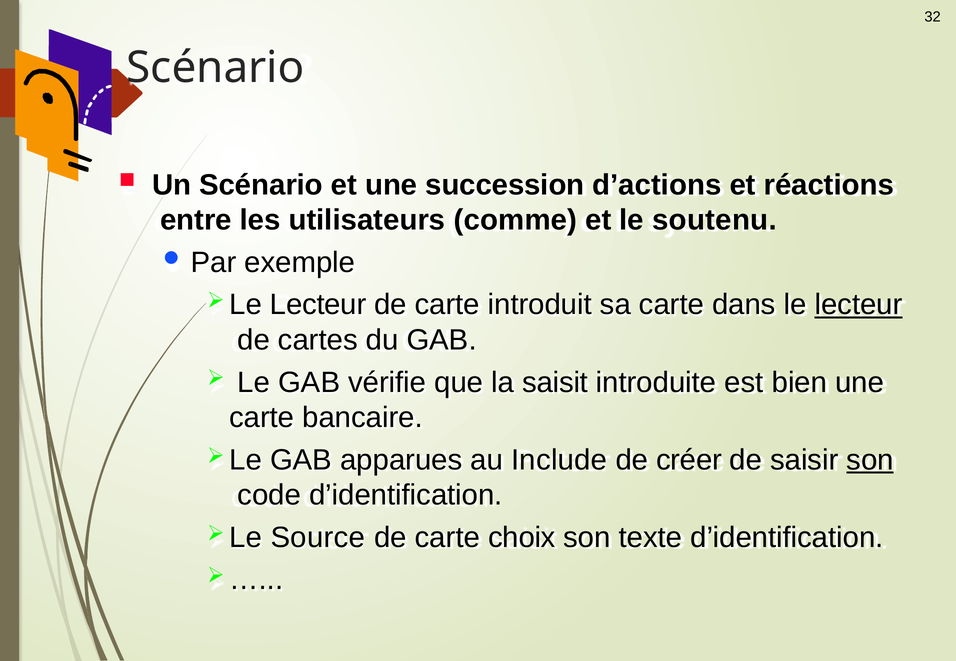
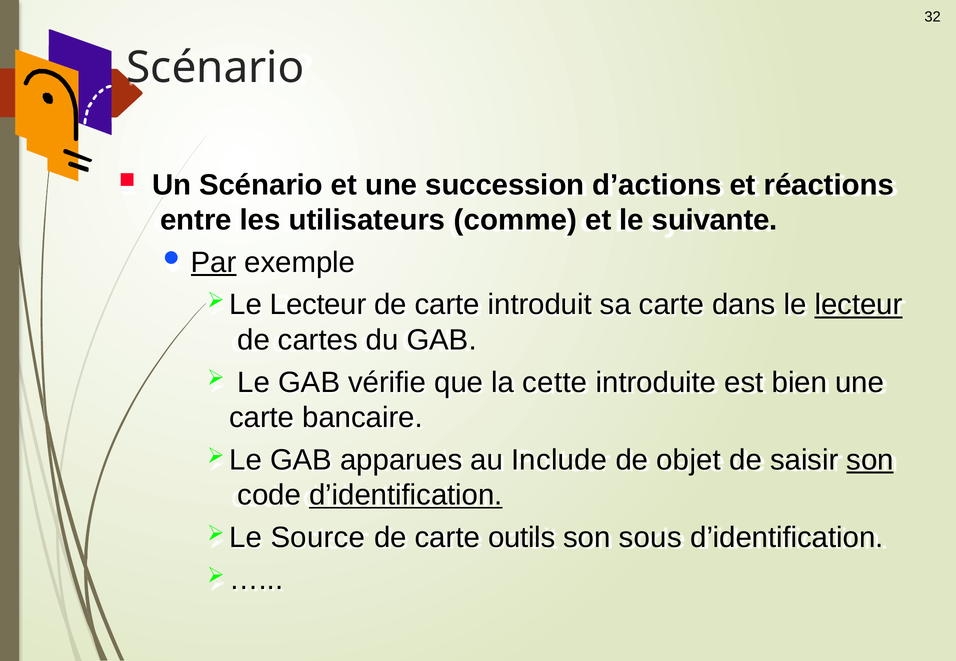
soutenu: soutenu -> suivante
Par underline: none -> present
saisit: saisit -> cette
créer: créer -> objet
d’identification at (406, 496) underline: none -> present
choix: choix -> outils
texte: texte -> sous
